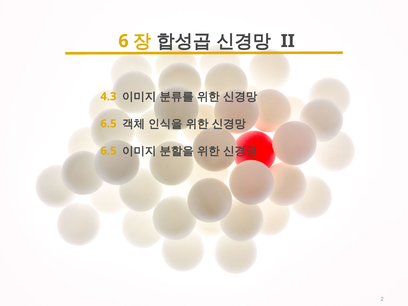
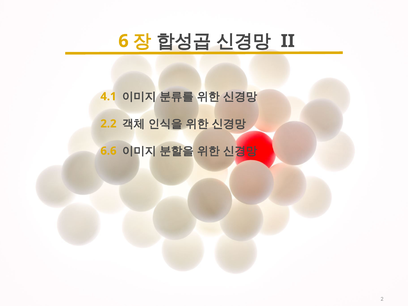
4.3: 4.3 -> 4.1
6.5 at (108, 124): 6.5 -> 2.2
6.5 at (108, 151): 6.5 -> 6.6
